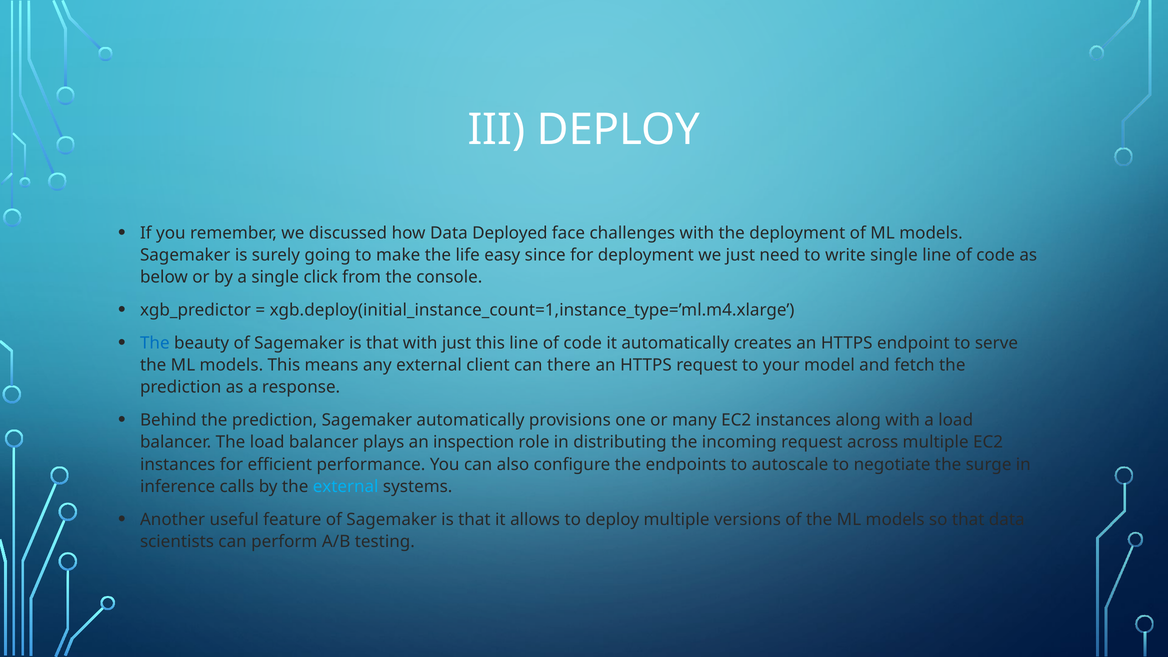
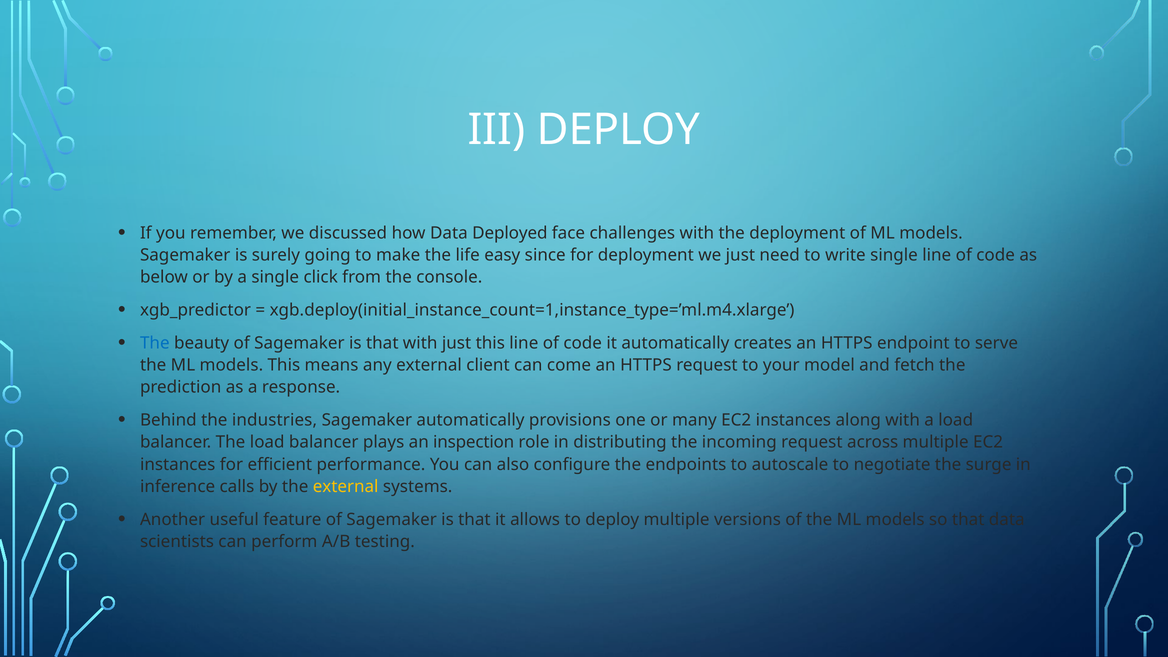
there: there -> come
Behind the prediction: prediction -> industries
external at (346, 486) colour: light blue -> yellow
